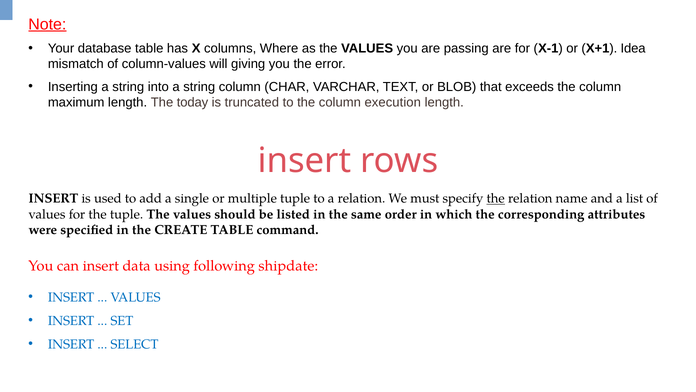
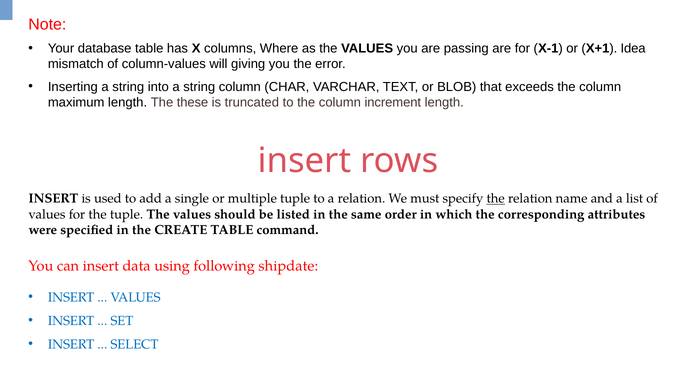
Note underline: present -> none
today: today -> these
execution: execution -> increment
